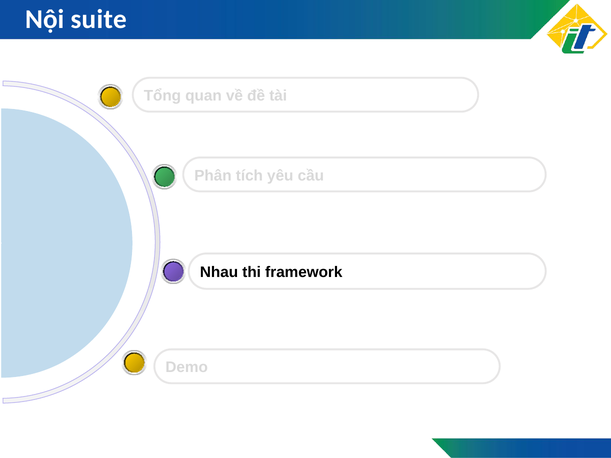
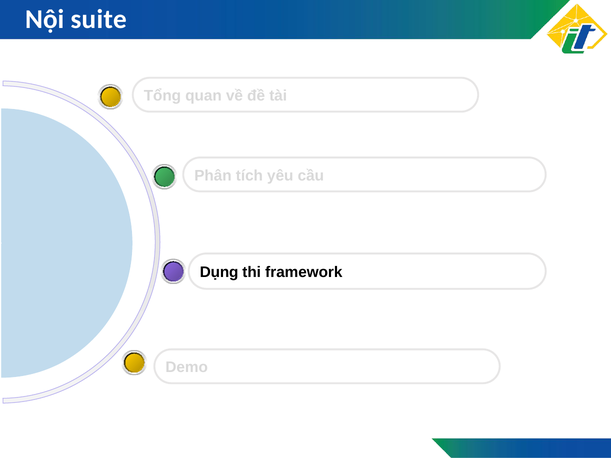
Nhau: Nhau -> Dụng
